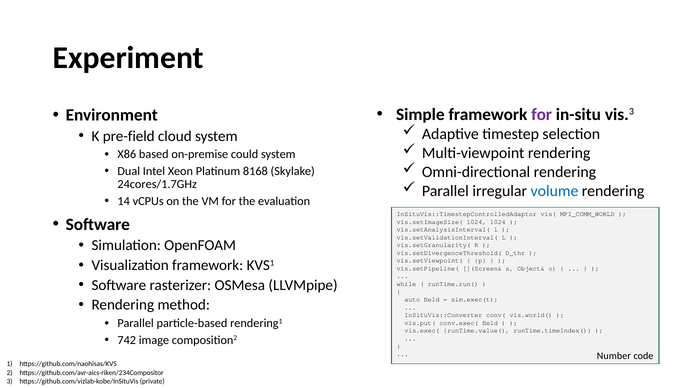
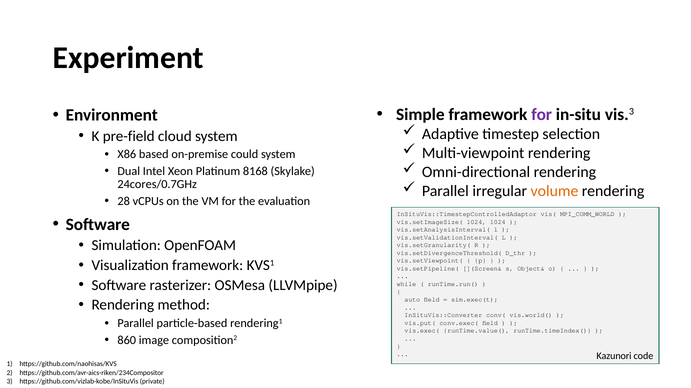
24cores/1.7GHz: 24cores/1.7GHz -> 24cores/0.7GHz
volume colour: blue -> orange
14: 14 -> 28
742: 742 -> 860
Number: Number -> Kazunori
